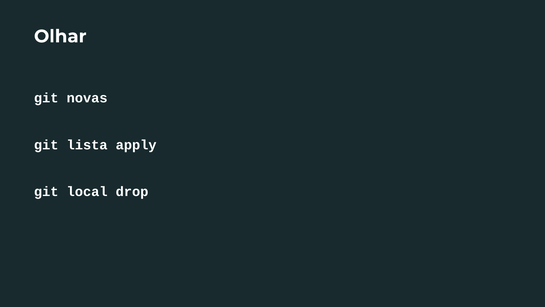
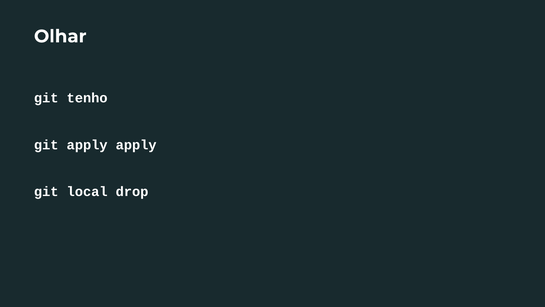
novas: novas -> tenho
git lista: lista -> apply
